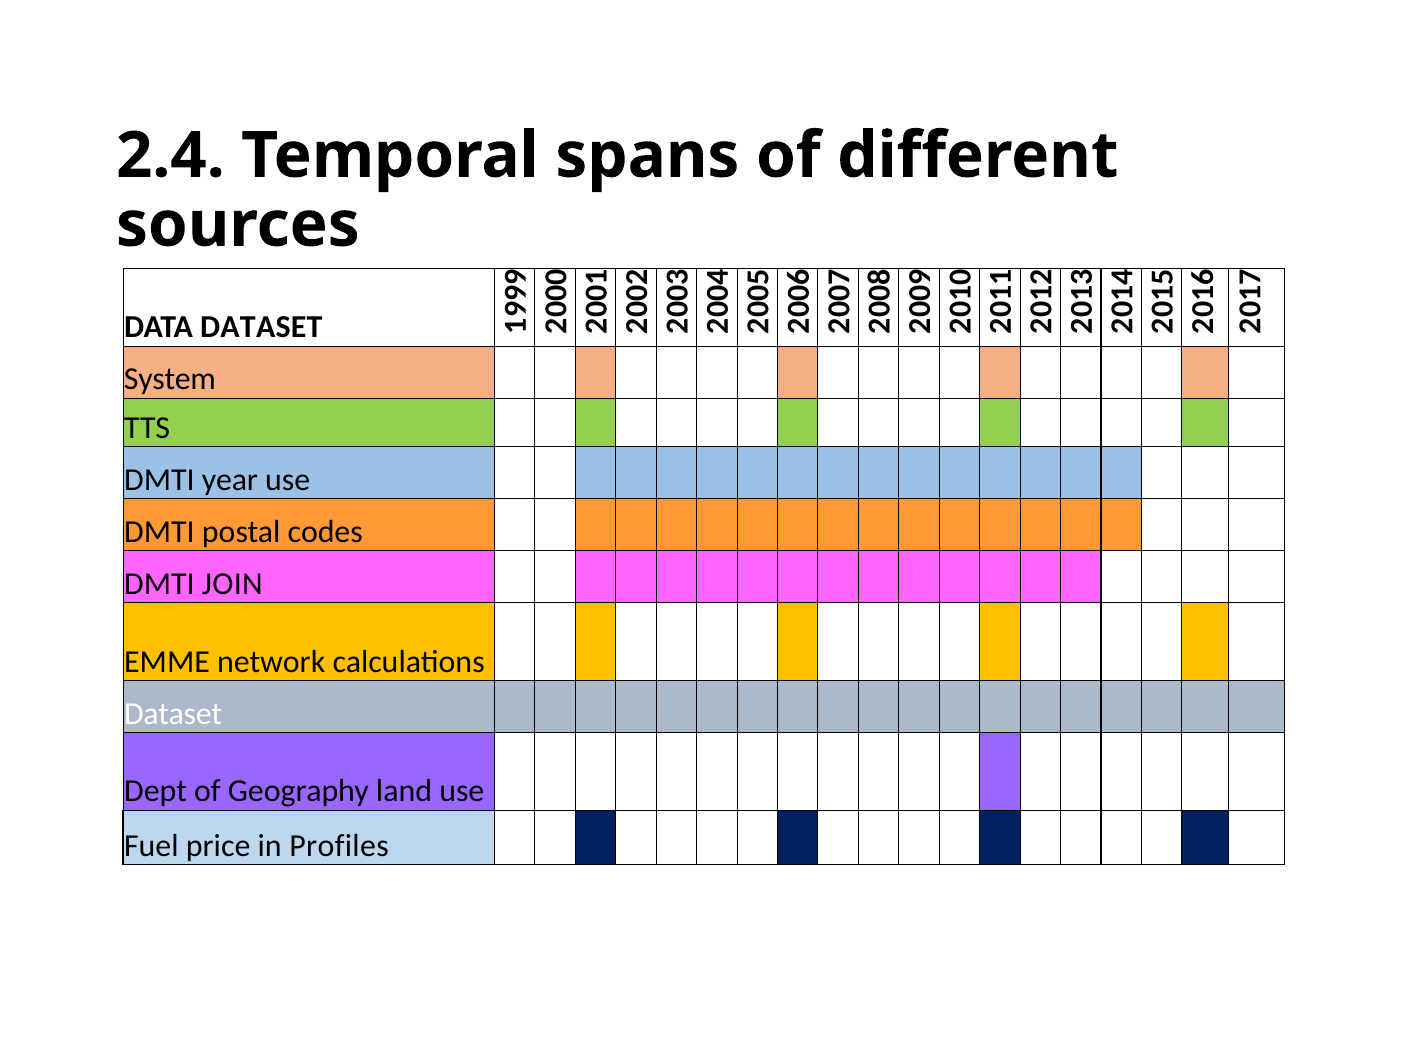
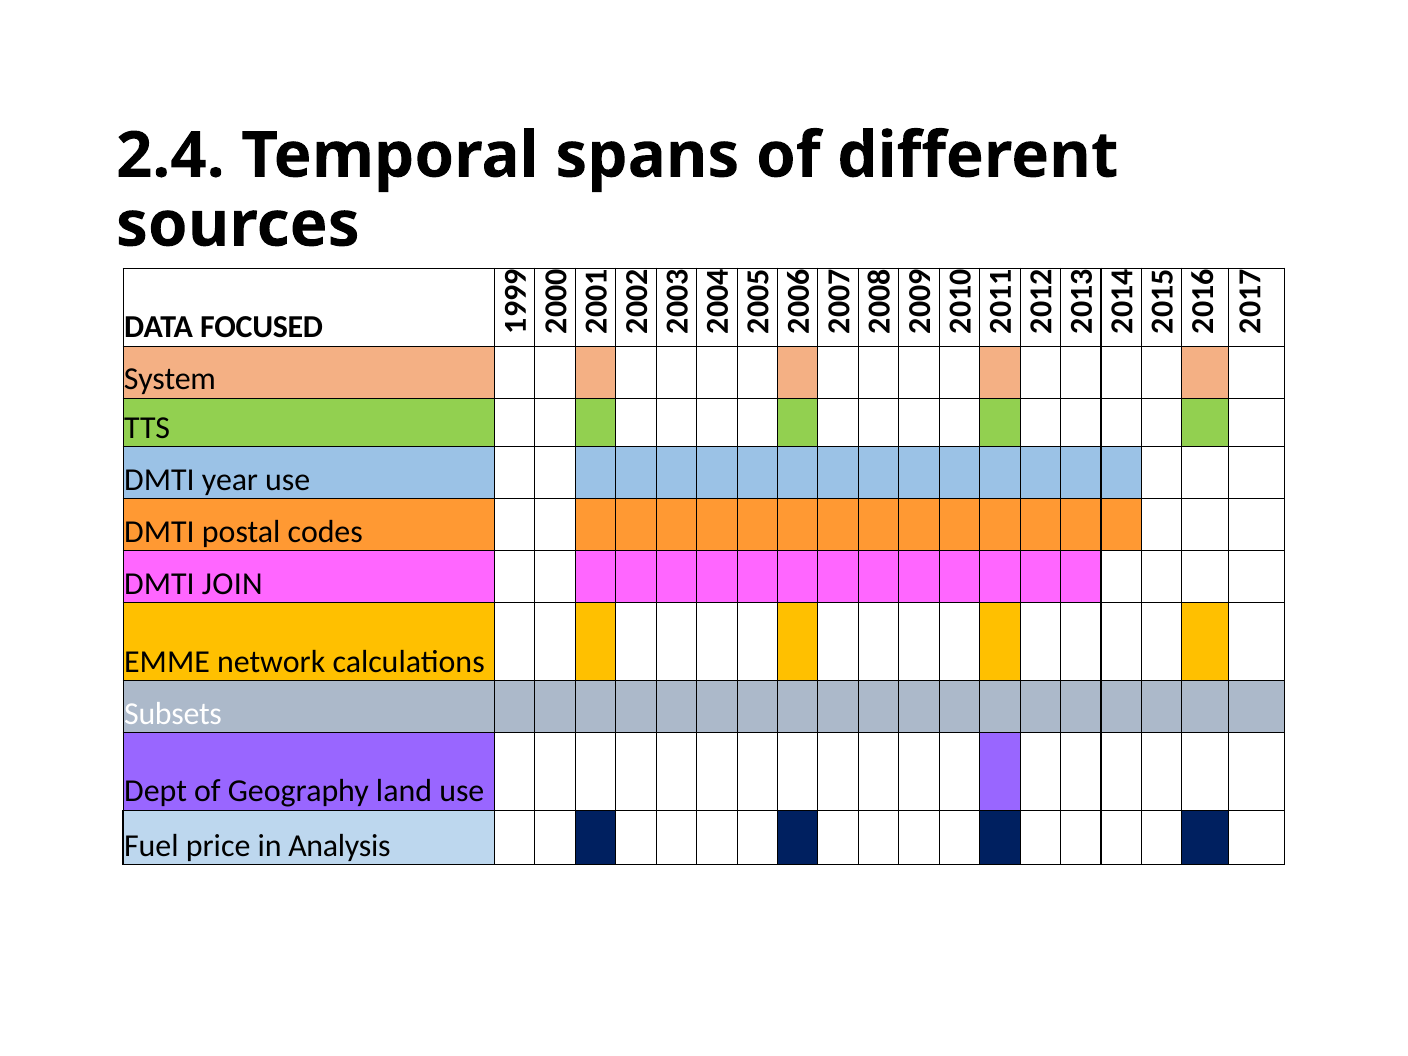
DATA DATASET: DATASET -> FOCUSED
Dataset at (173, 714): Dataset -> Subsets
Profiles: Profiles -> Analysis
